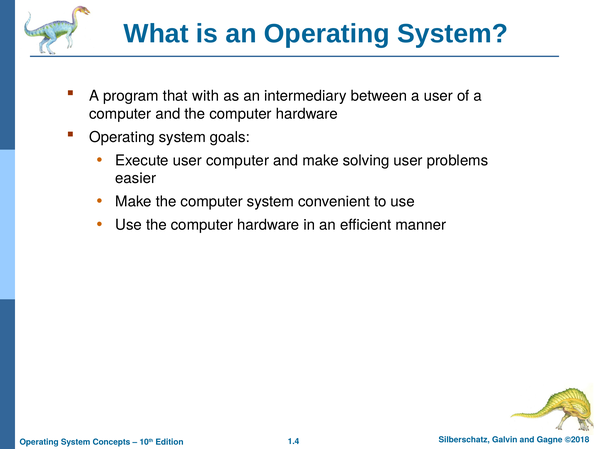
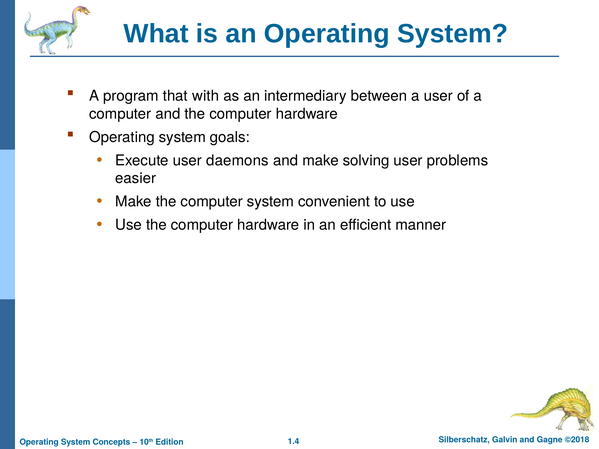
user computer: computer -> daemons
